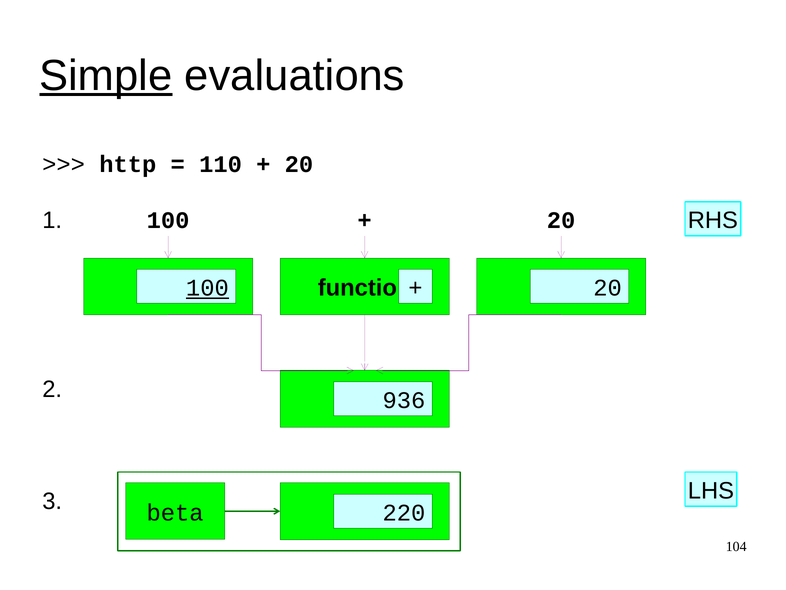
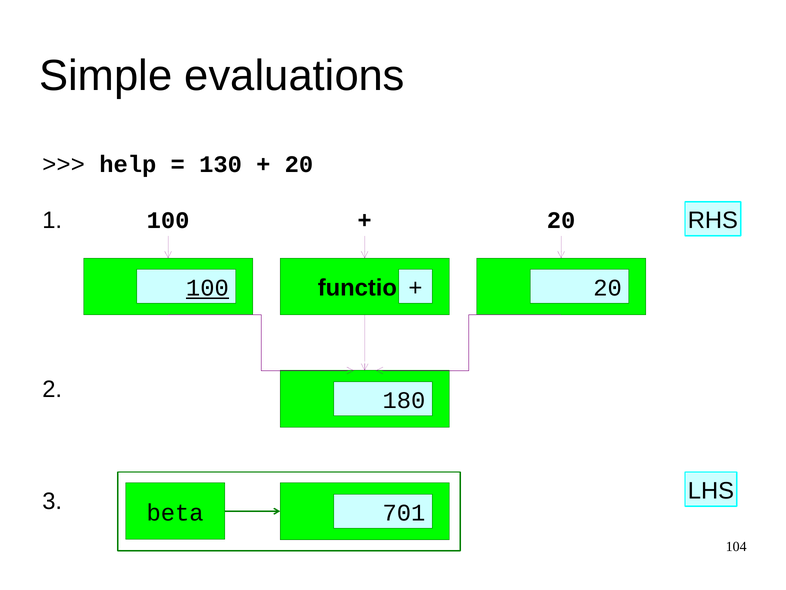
Simple underline: present -> none
http: http -> help
110: 110 -> 130
936: 936 -> 180
220: 220 -> 701
